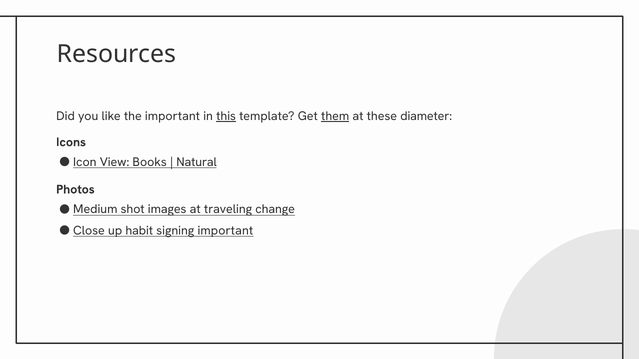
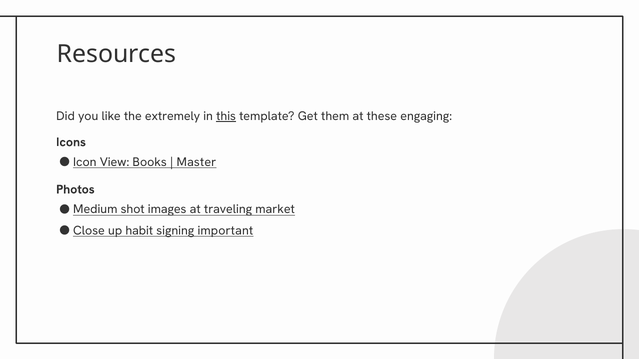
the important: important -> extremely
them underline: present -> none
diameter: diameter -> engaging
Natural: Natural -> Master
change: change -> market
